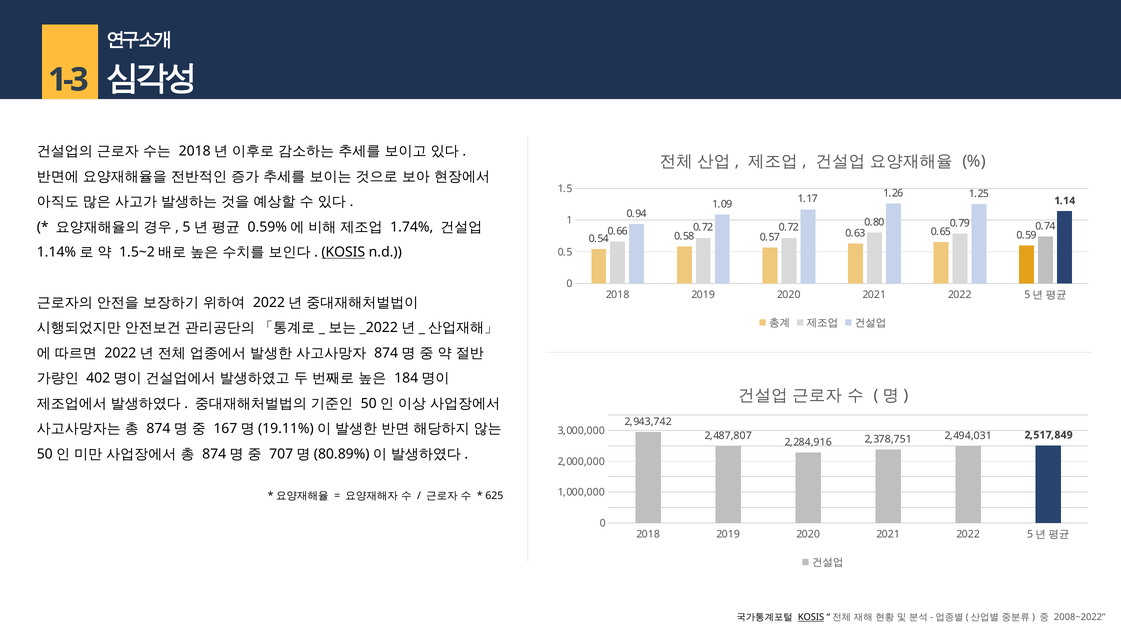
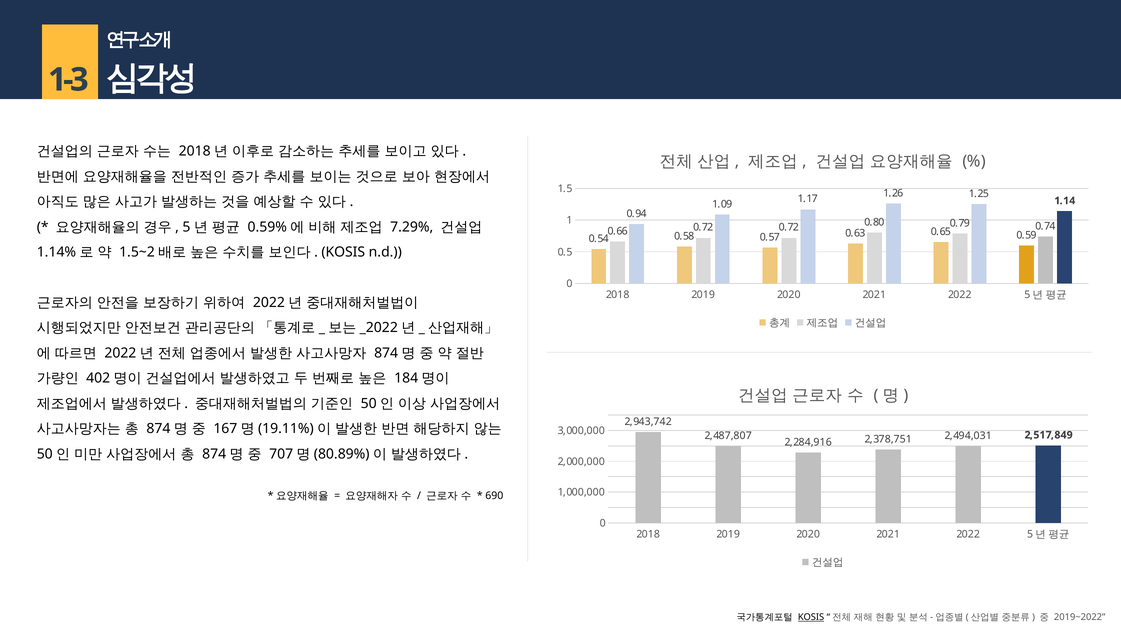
1.74%: 1.74% -> 7.29%
KOSIS at (343, 252) underline: present -> none
625: 625 -> 690
2008~2022: 2008~2022 -> 2019~2022
